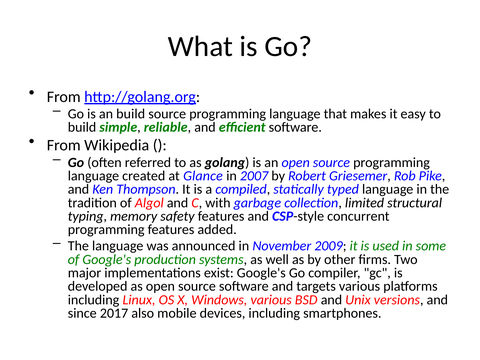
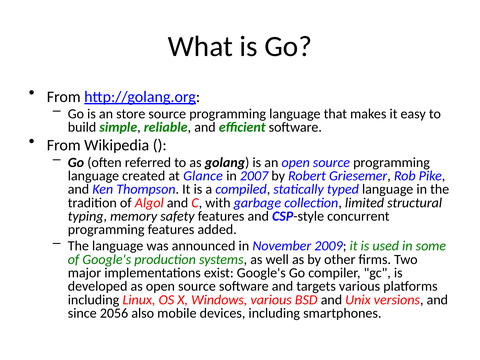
an build: build -> store
2017: 2017 -> 2056
